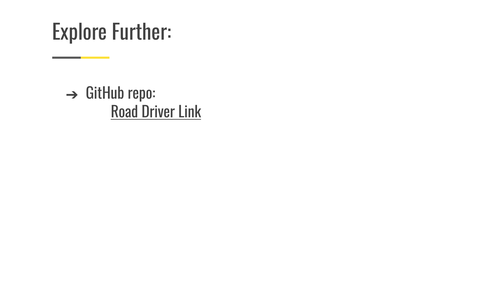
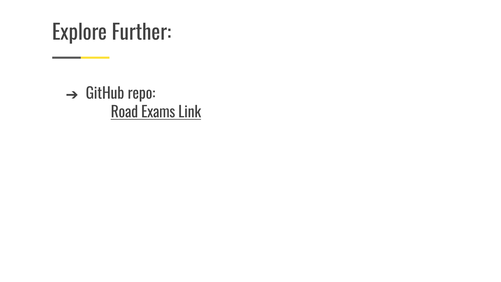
Driver: Driver -> Exams
